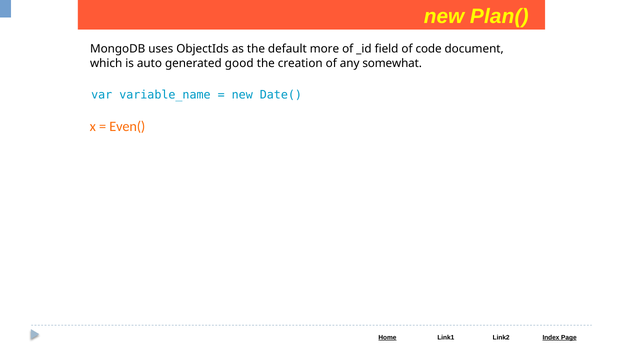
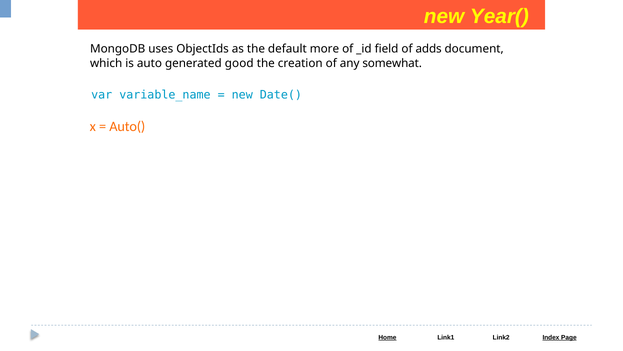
Plan(: Plan( -> Year(
code: code -> adds
Even(: Even( -> Auto(
